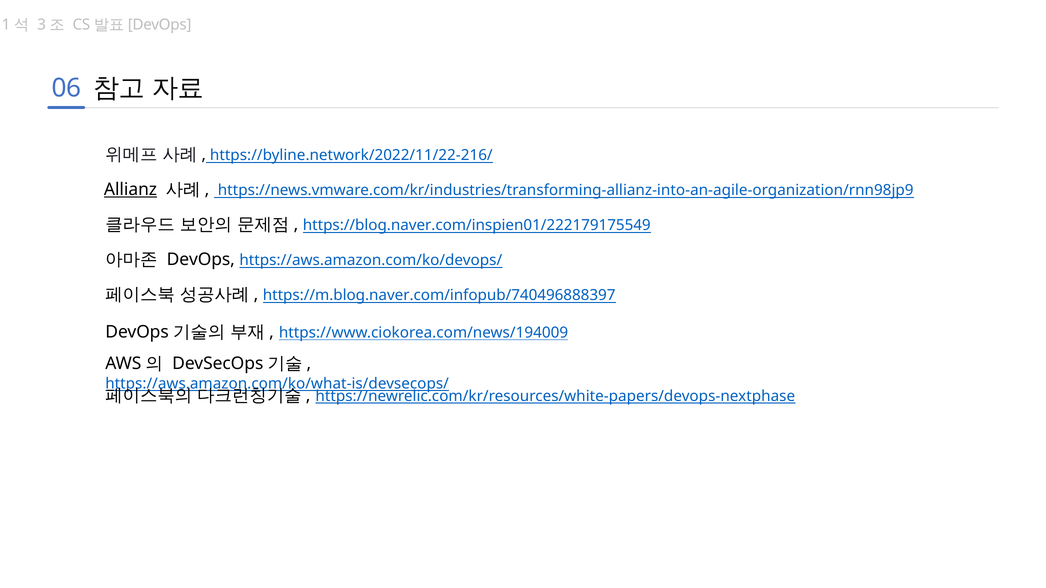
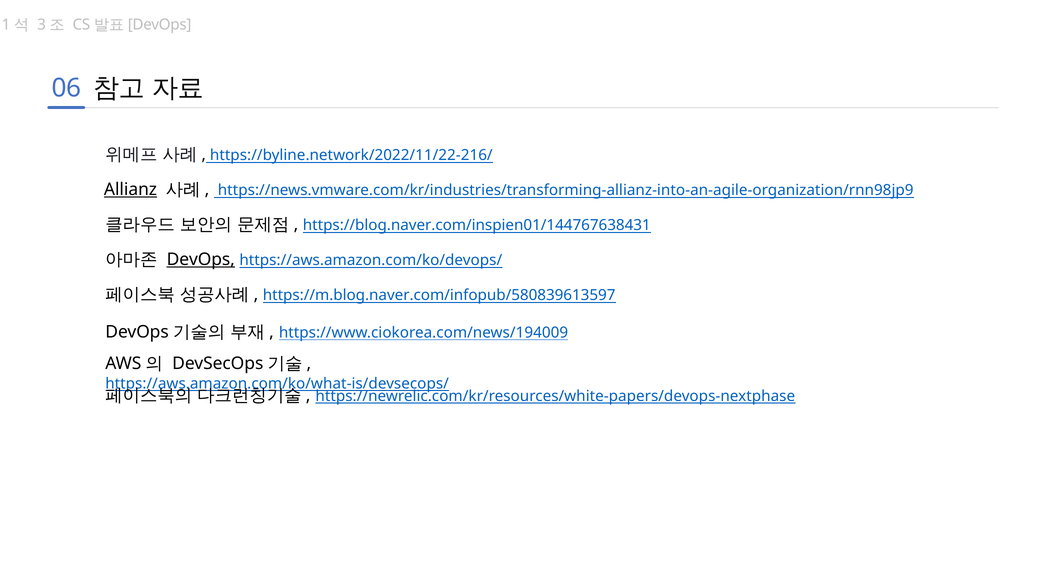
https://blog.naver.com/inspien01/222179175549: https://blog.naver.com/inspien01/222179175549 -> https://blog.naver.com/inspien01/144767638431
DevOps underline: none -> present
https://m.blog.naver.com/infopub/740496888397: https://m.blog.naver.com/infopub/740496888397 -> https://m.blog.naver.com/infopub/580839613597
